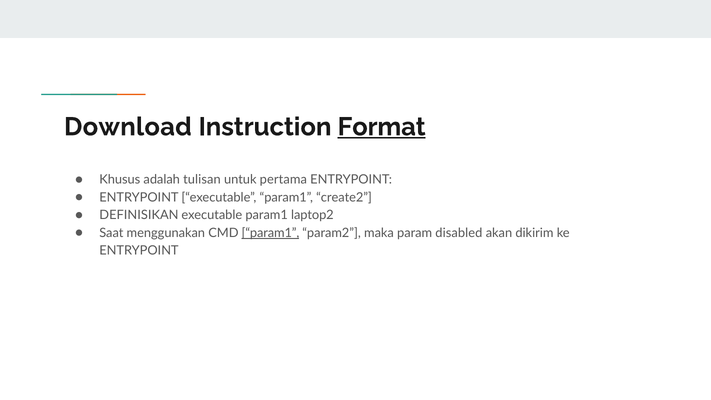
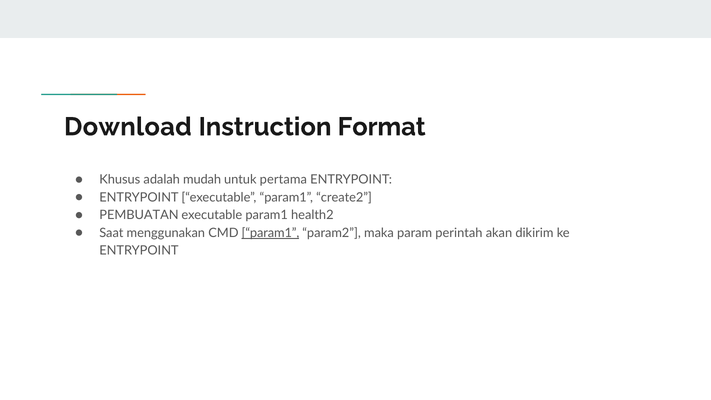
Format underline: present -> none
tulisan: tulisan -> mudah
DEFINISIKAN: DEFINISIKAN -> PEMBUATAN
laptop2: laptop2 -> health2
disabled: disabled -> perintah
